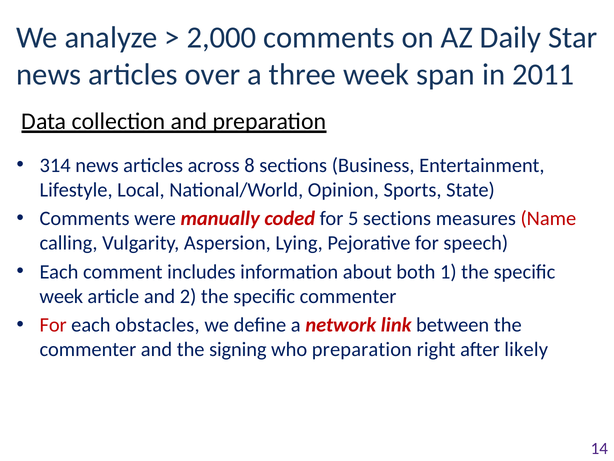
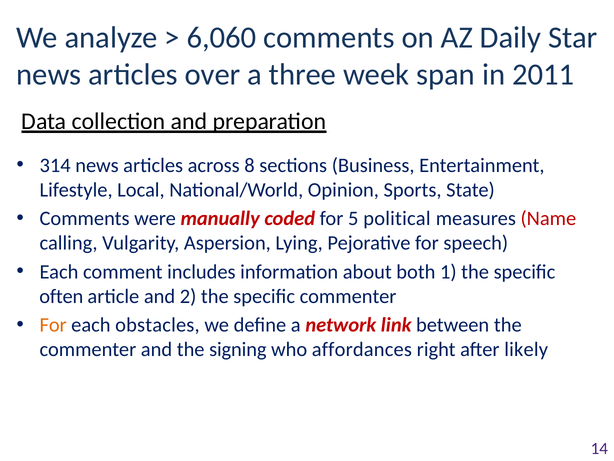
2,000: 2,000 -> 6,060
5 sections: sections -> political
week at (61, 296): week -> often
For at (53, 325) colour: red -> orange
who preparation: preparation -> affordances
